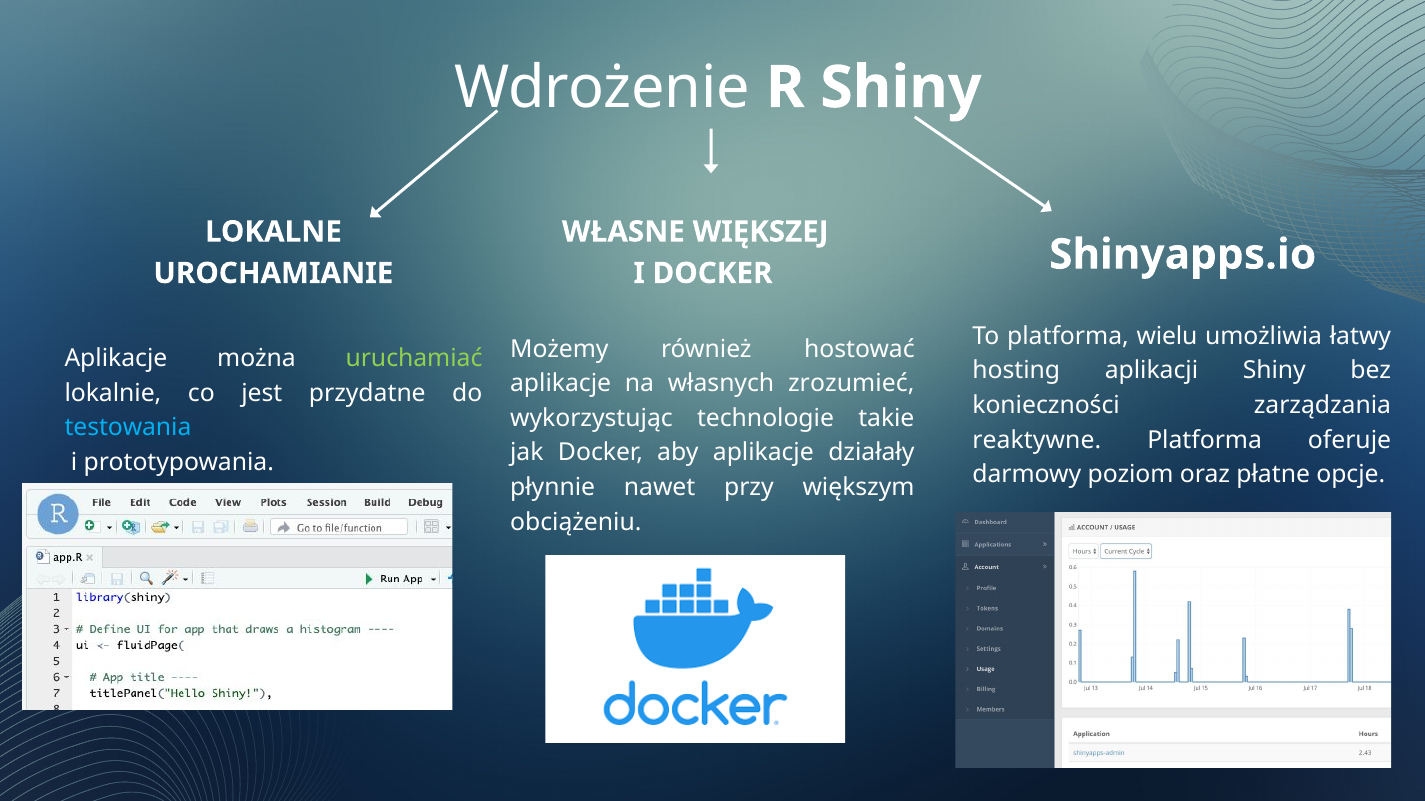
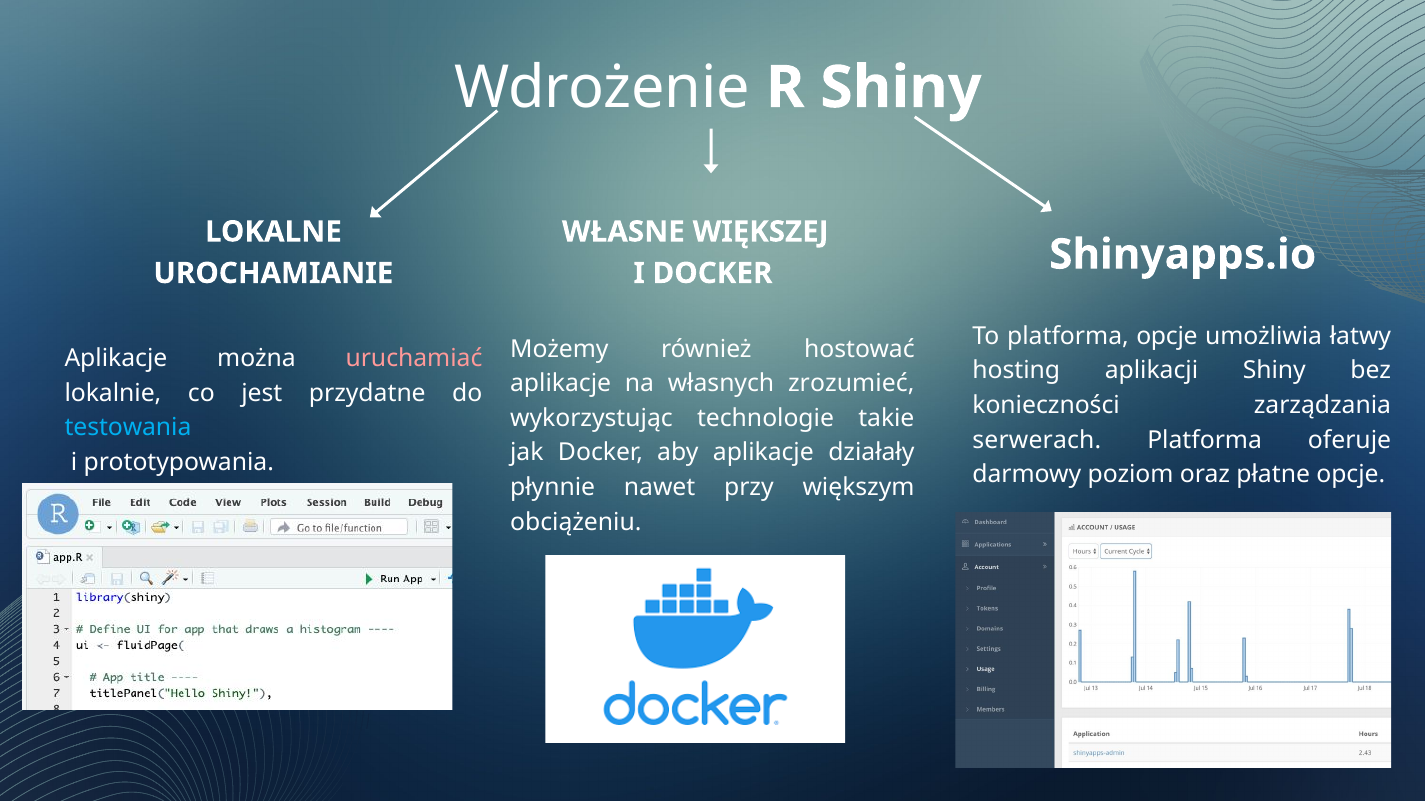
platforma wielu: wielu -> opcje
uruchamiać colour: light green -> pink
reaktywne: reaktywne -> serwerach
